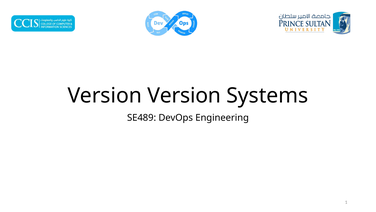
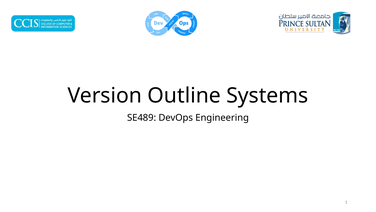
Version Version: Version -> Outline
